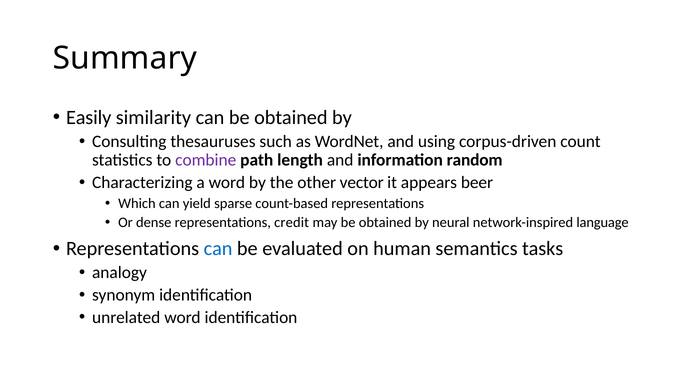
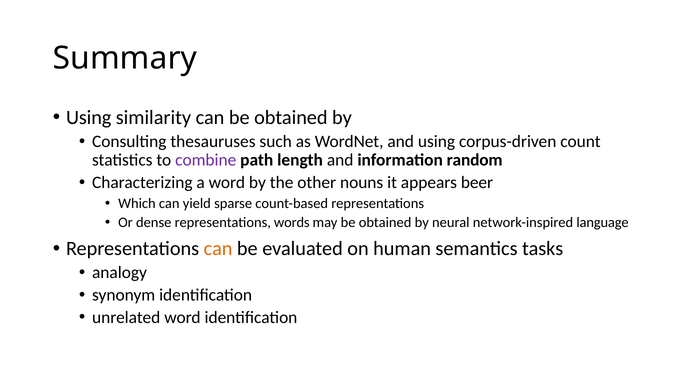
Easily at (89, 118): Easily -> Using
vector: vector -> nouns
credit: credit -> words
can at (218, 249) colour: blue -> orange
